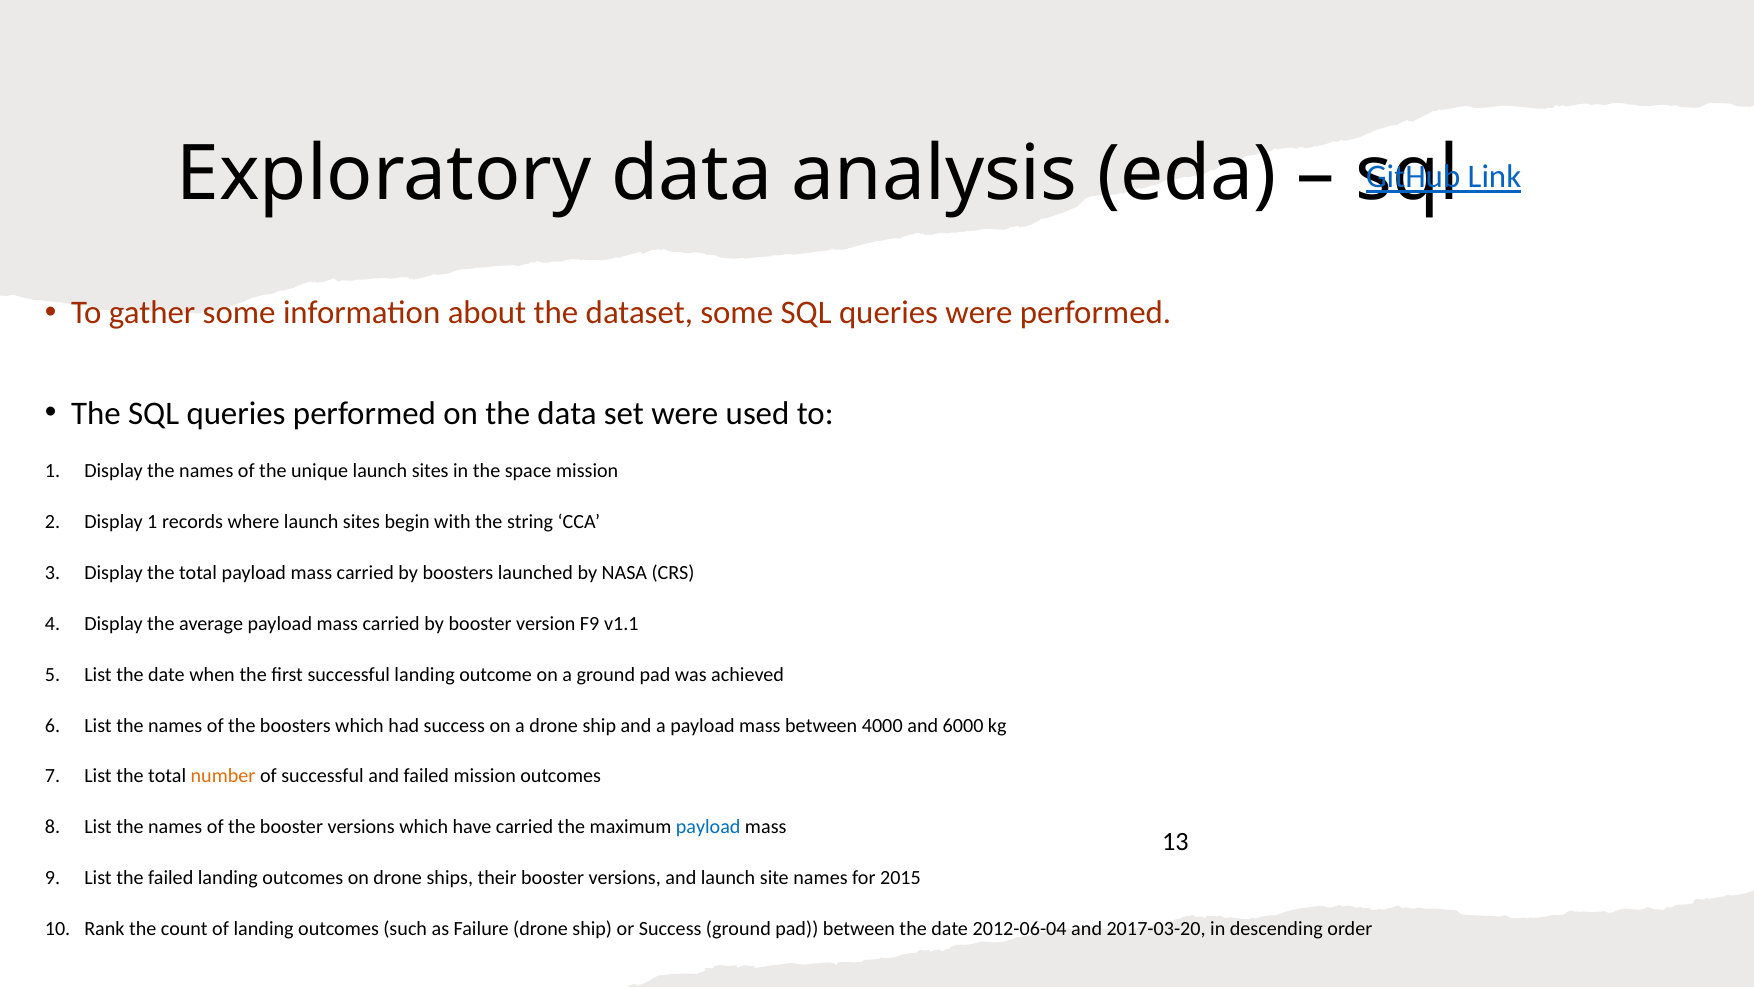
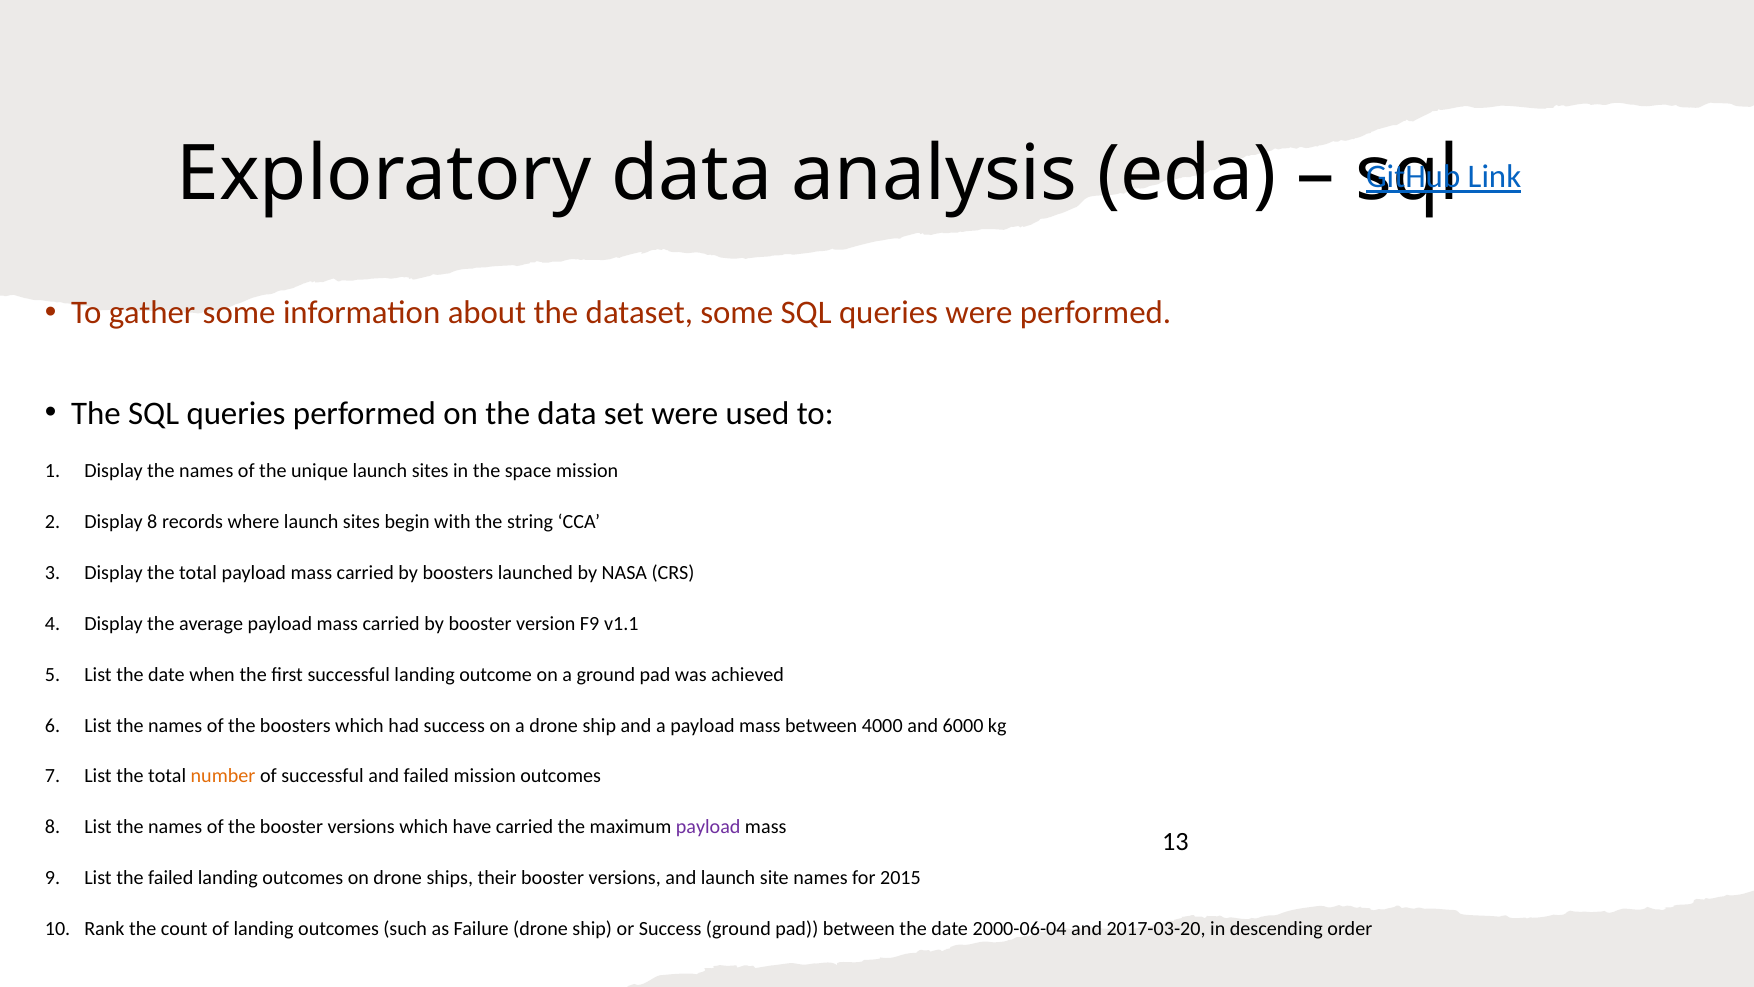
Display 1: 1 -> 8
payload at (708, 827) colour: blue -> purple
2012-06-04: 2012-06-04 -> 2000-06-04
